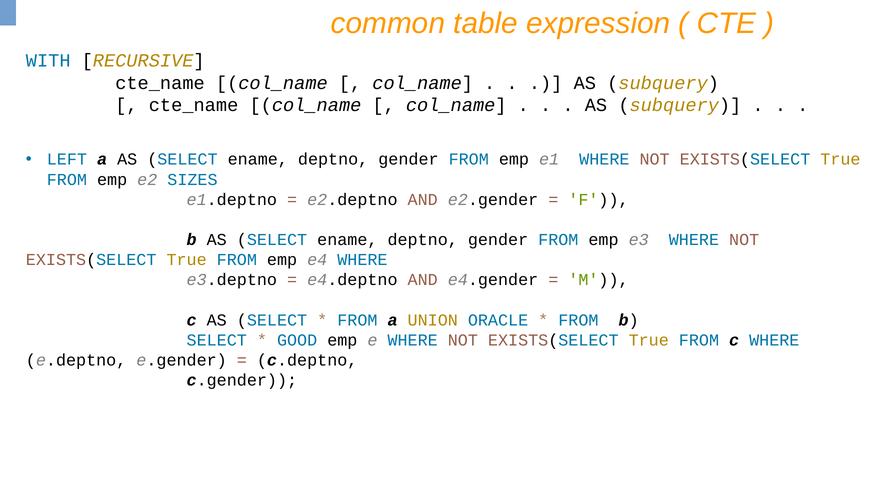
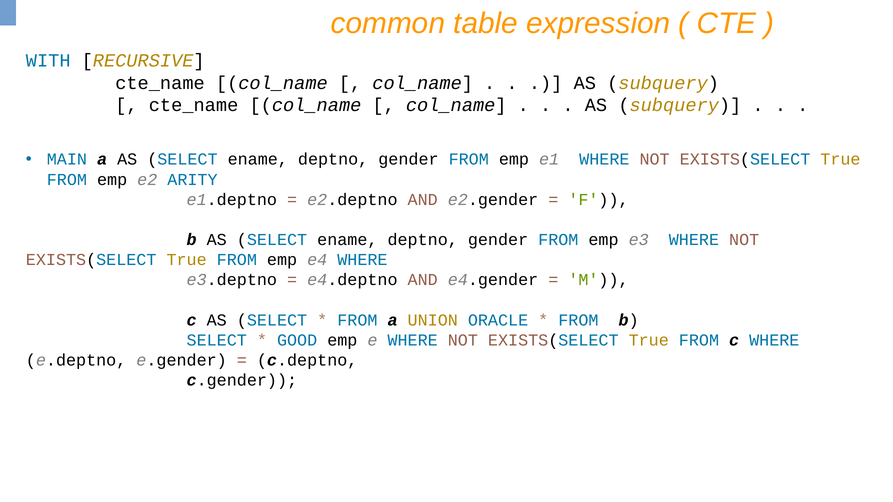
LEFT: LEFT -> MAIN
SIZES: SIZES -> ARITY
